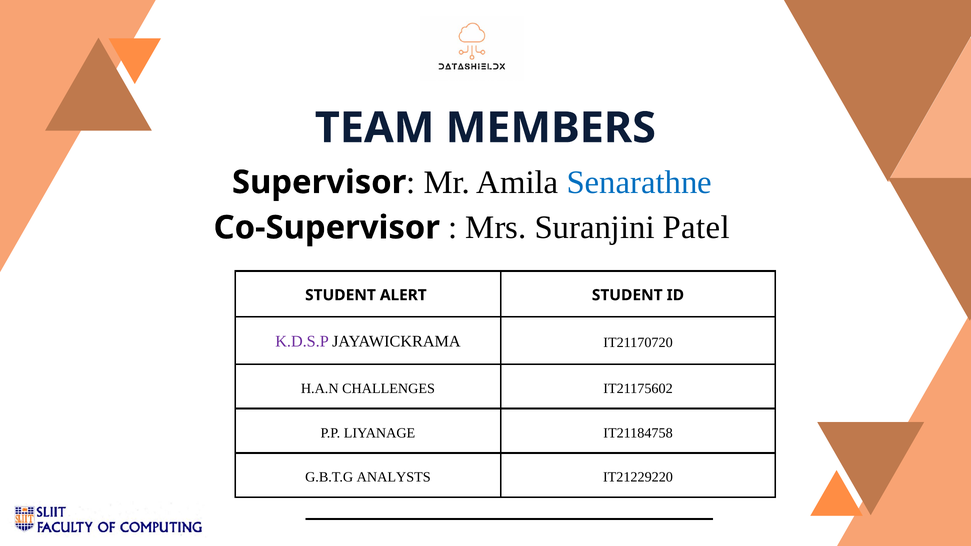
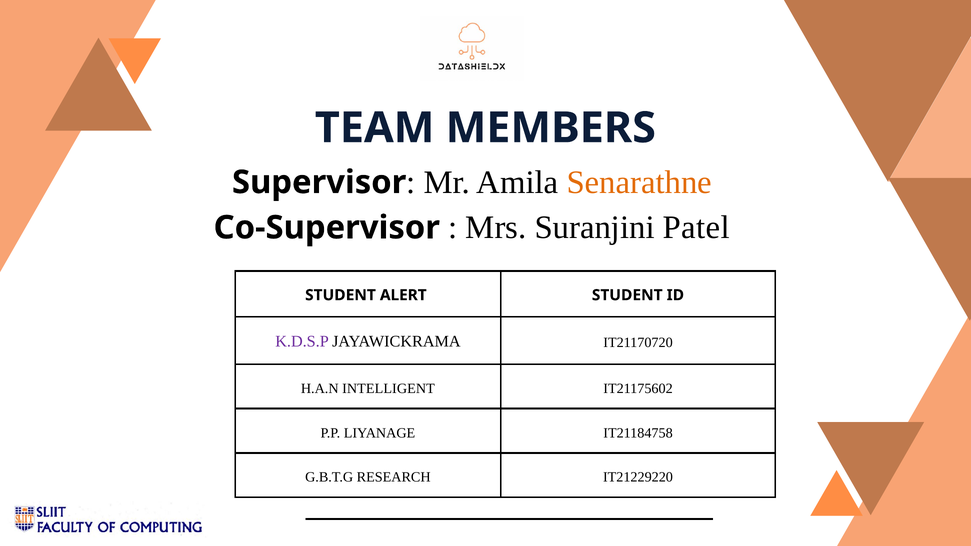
Senarathne colour: blue -> orange
CHALLENGES: CHALLENGES -> INTELLIGENT
ANALYSTS: ANALYSTS -> RESEARCH
